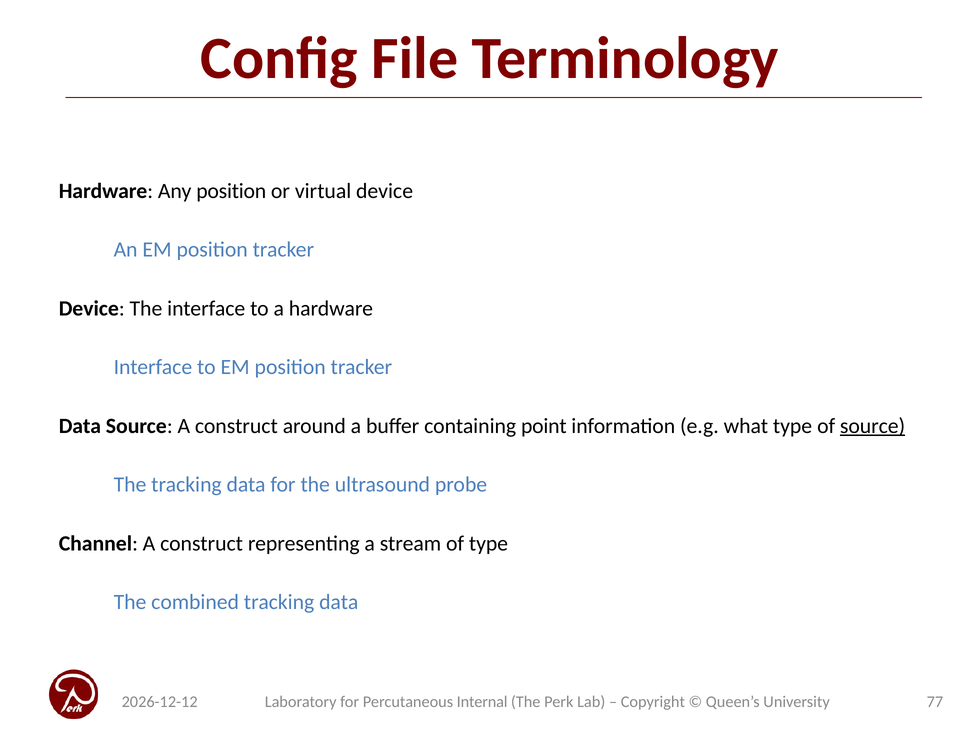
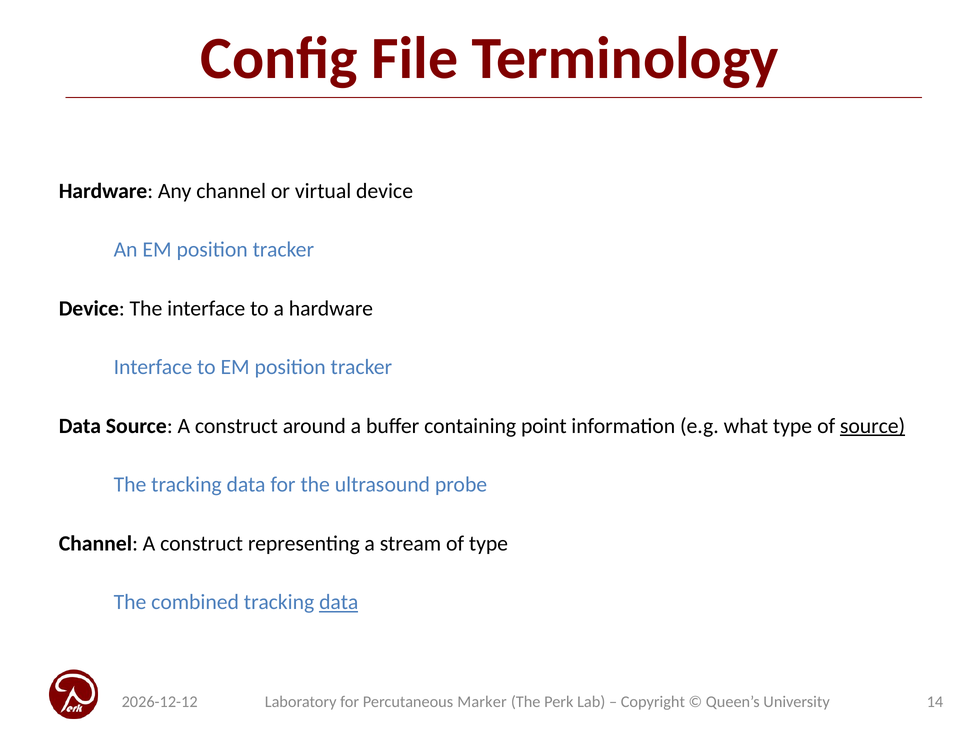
Any position: position -> channel
data at (339, 602) underline: none -> present
Internal: Internal -> Marker
77: 77 -> 14
